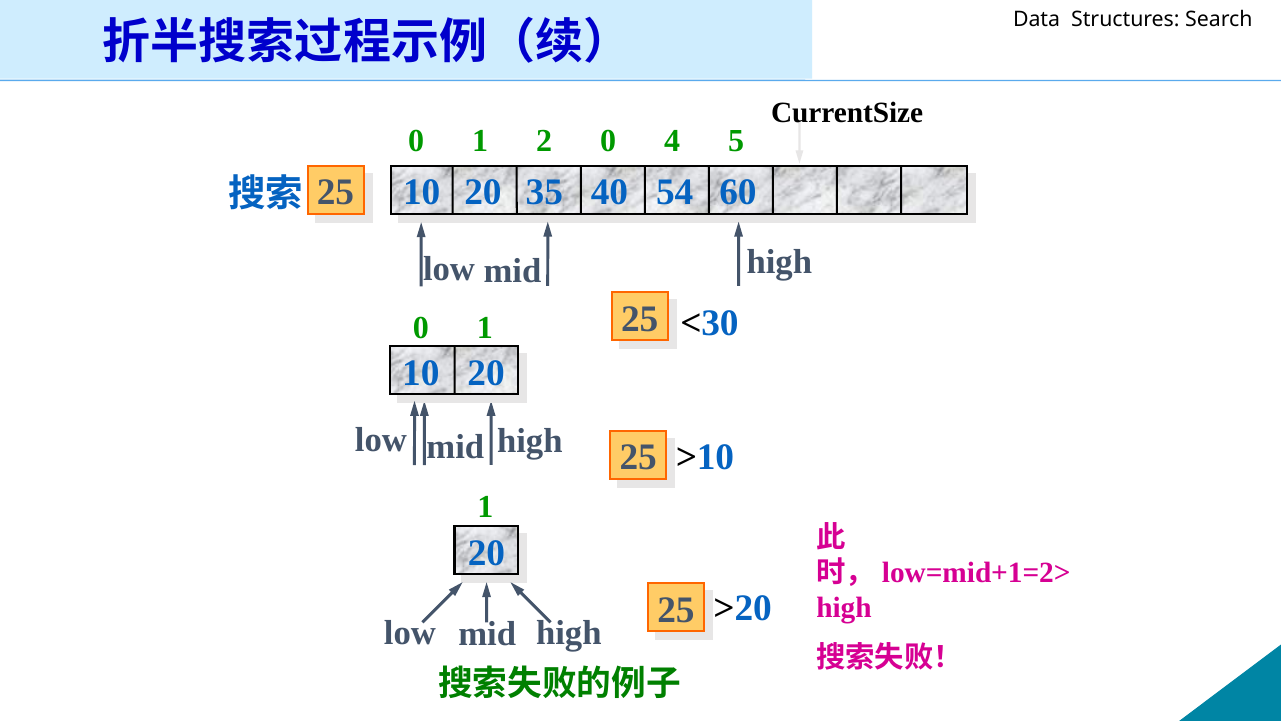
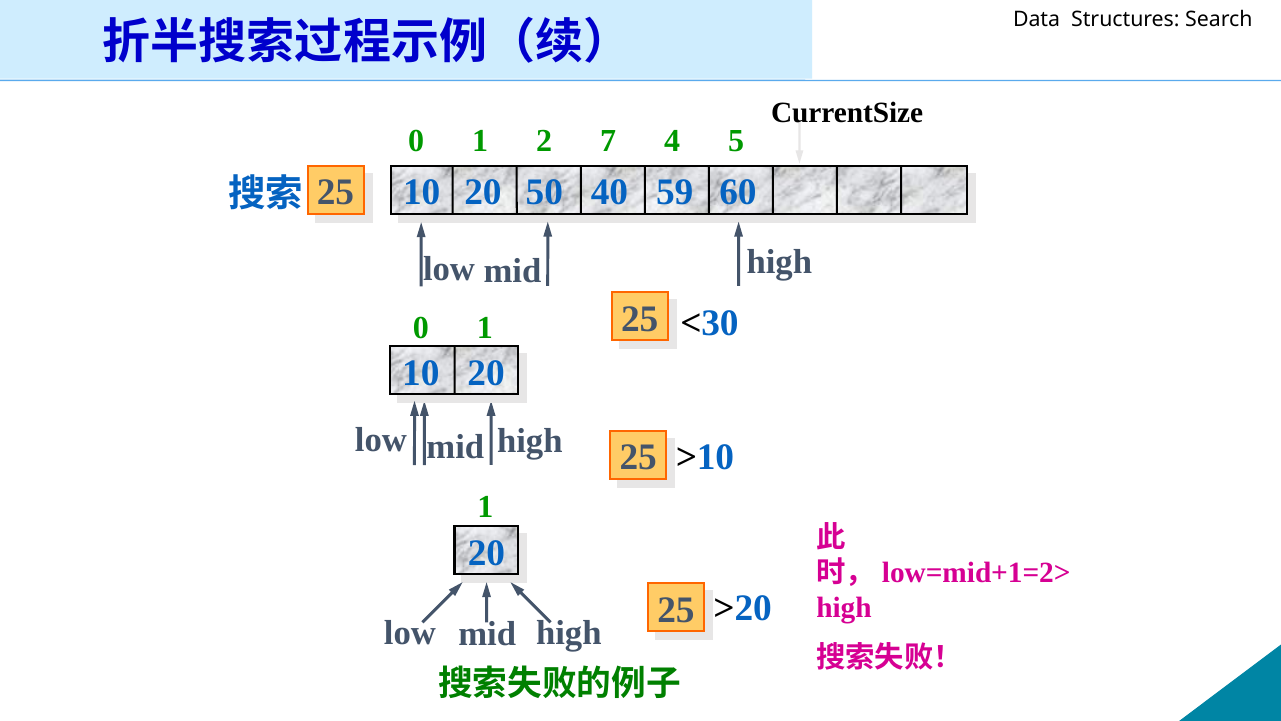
2 0: 0 -> 7
35: 35 -> 50
54: 54 -> 59
